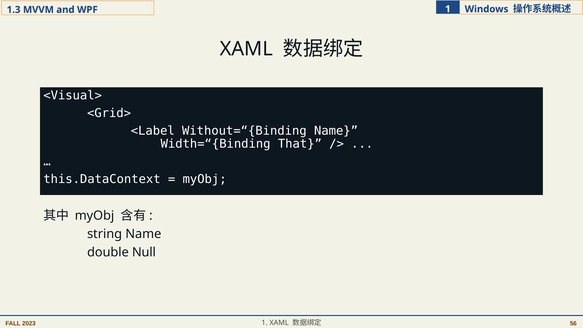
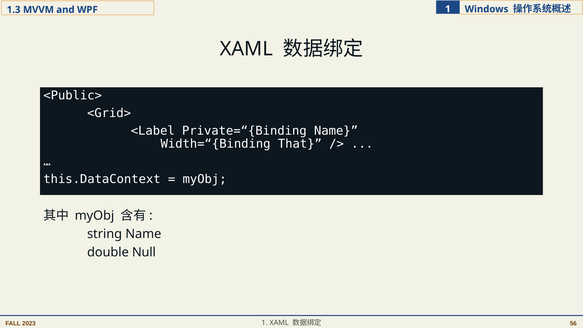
<Visual>: <Visual> -> <Public>
Without=“{Binding: Without=“{Binding -> Private=“{Binding
